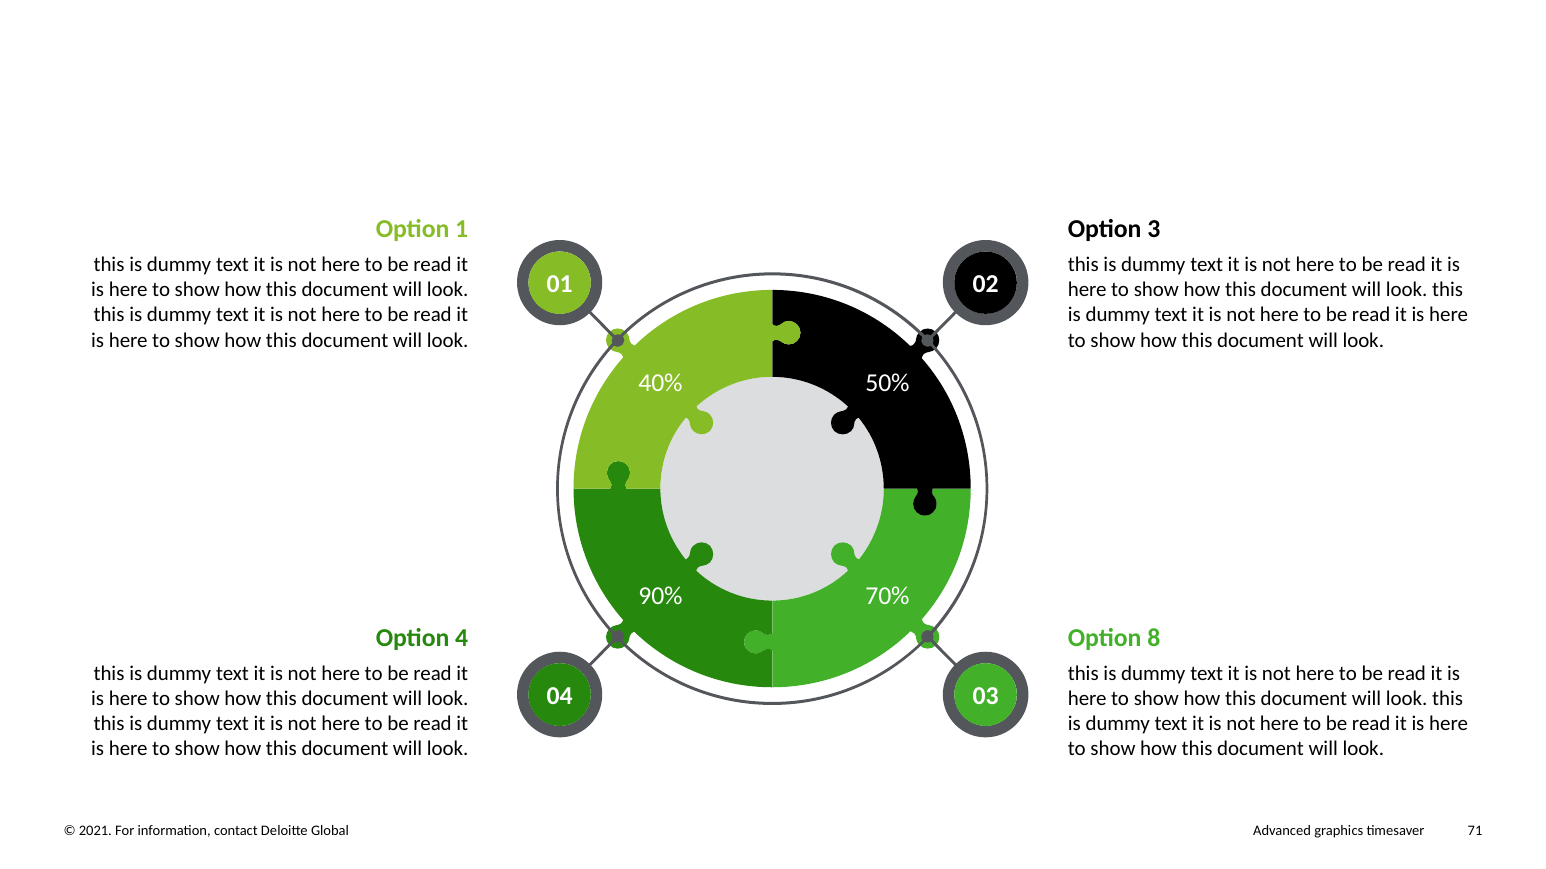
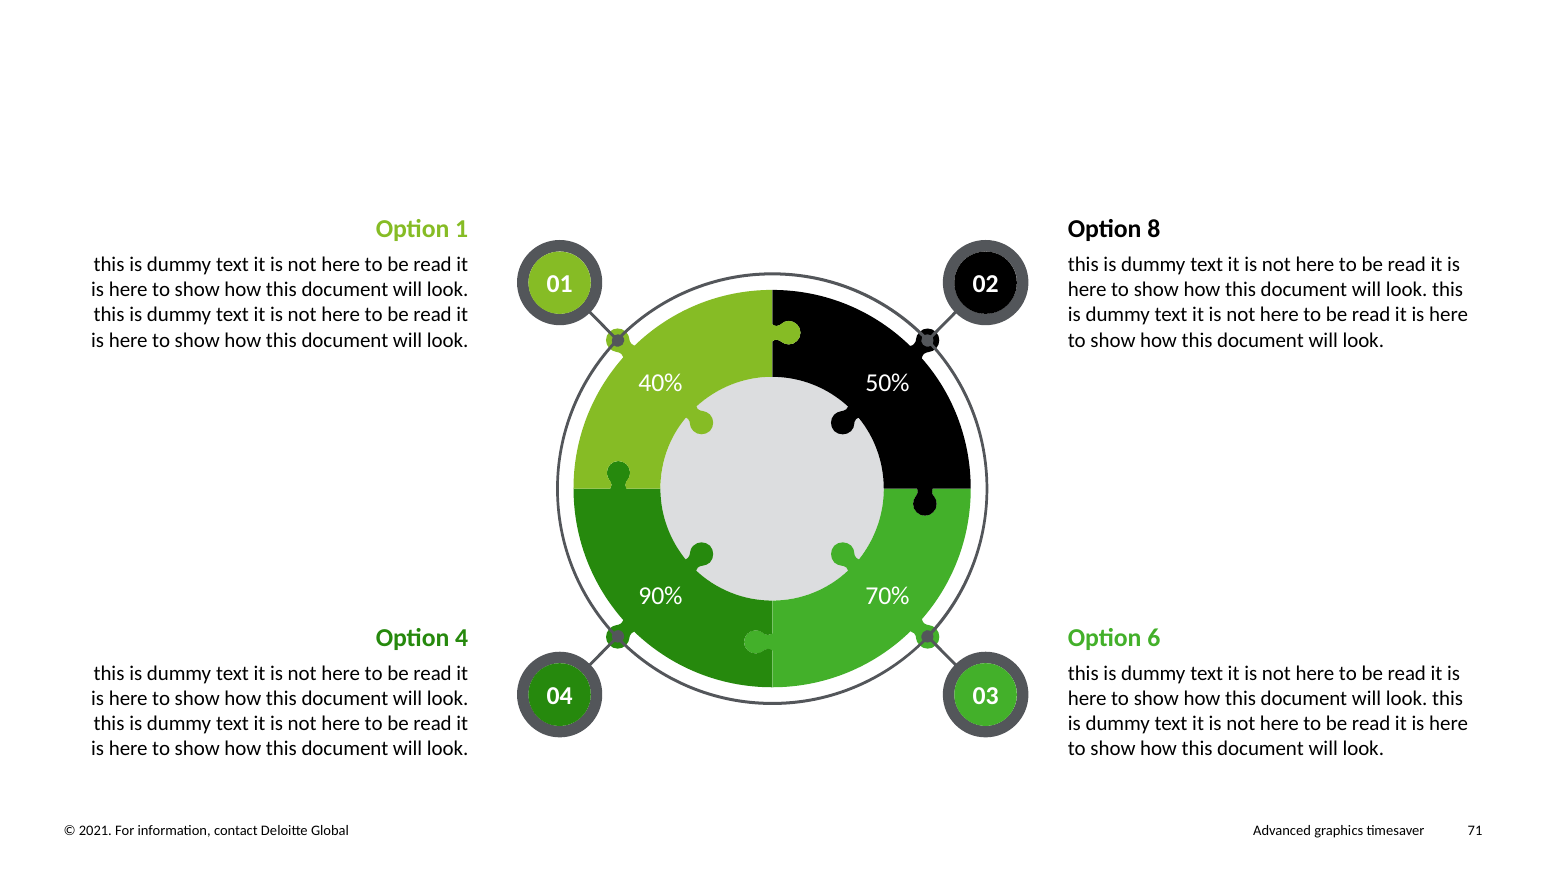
3: 3 -> 8
8: 8 -> 6
